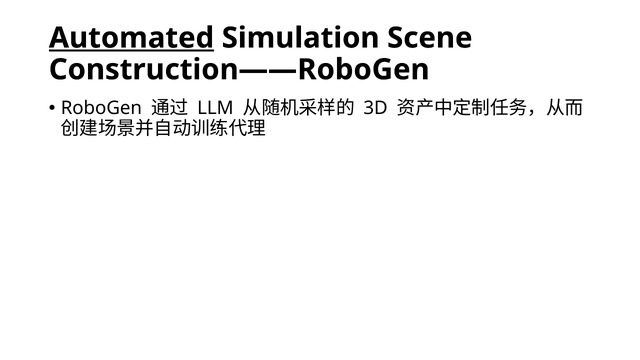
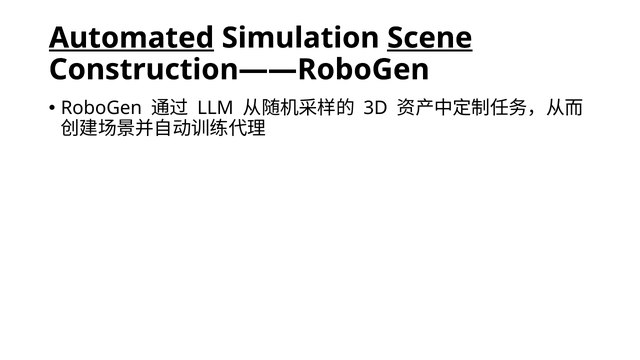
Scene underline: none -> present
